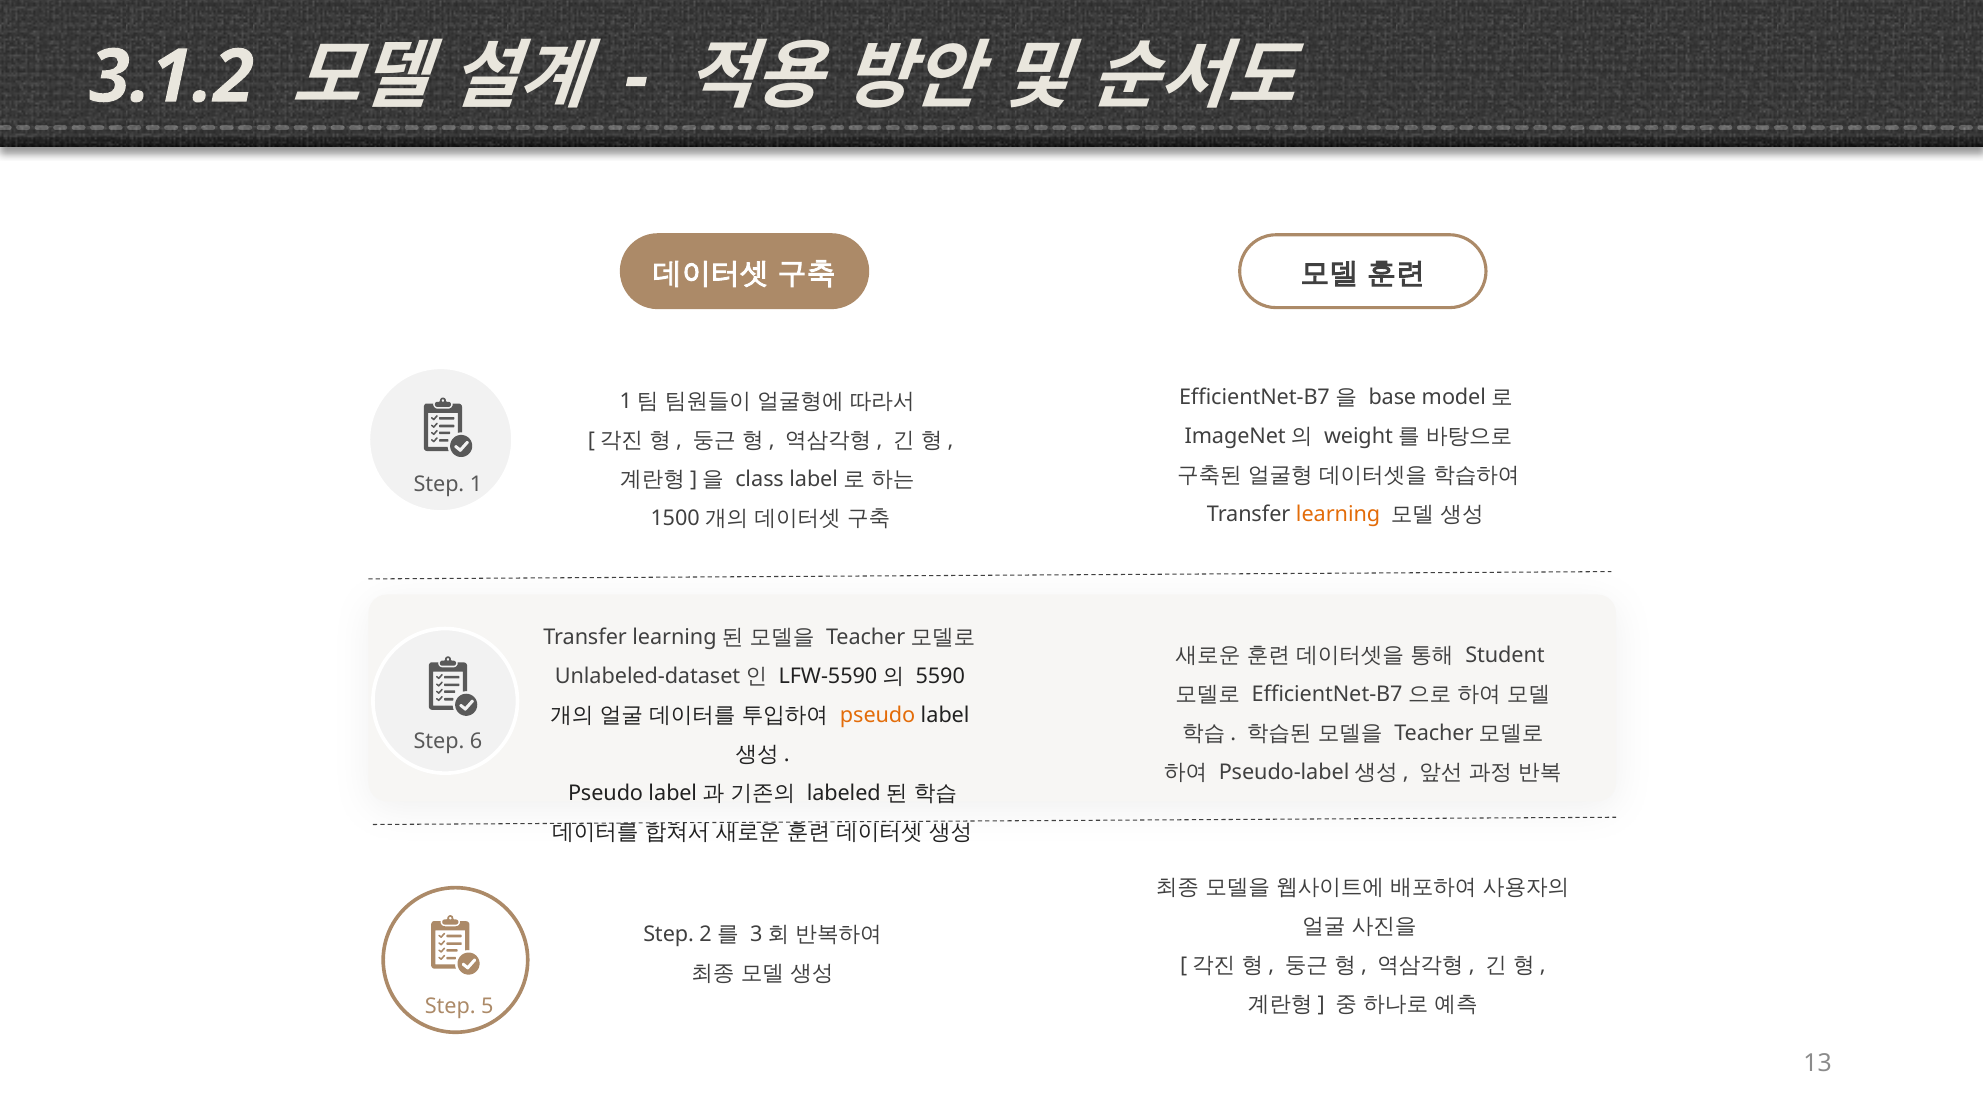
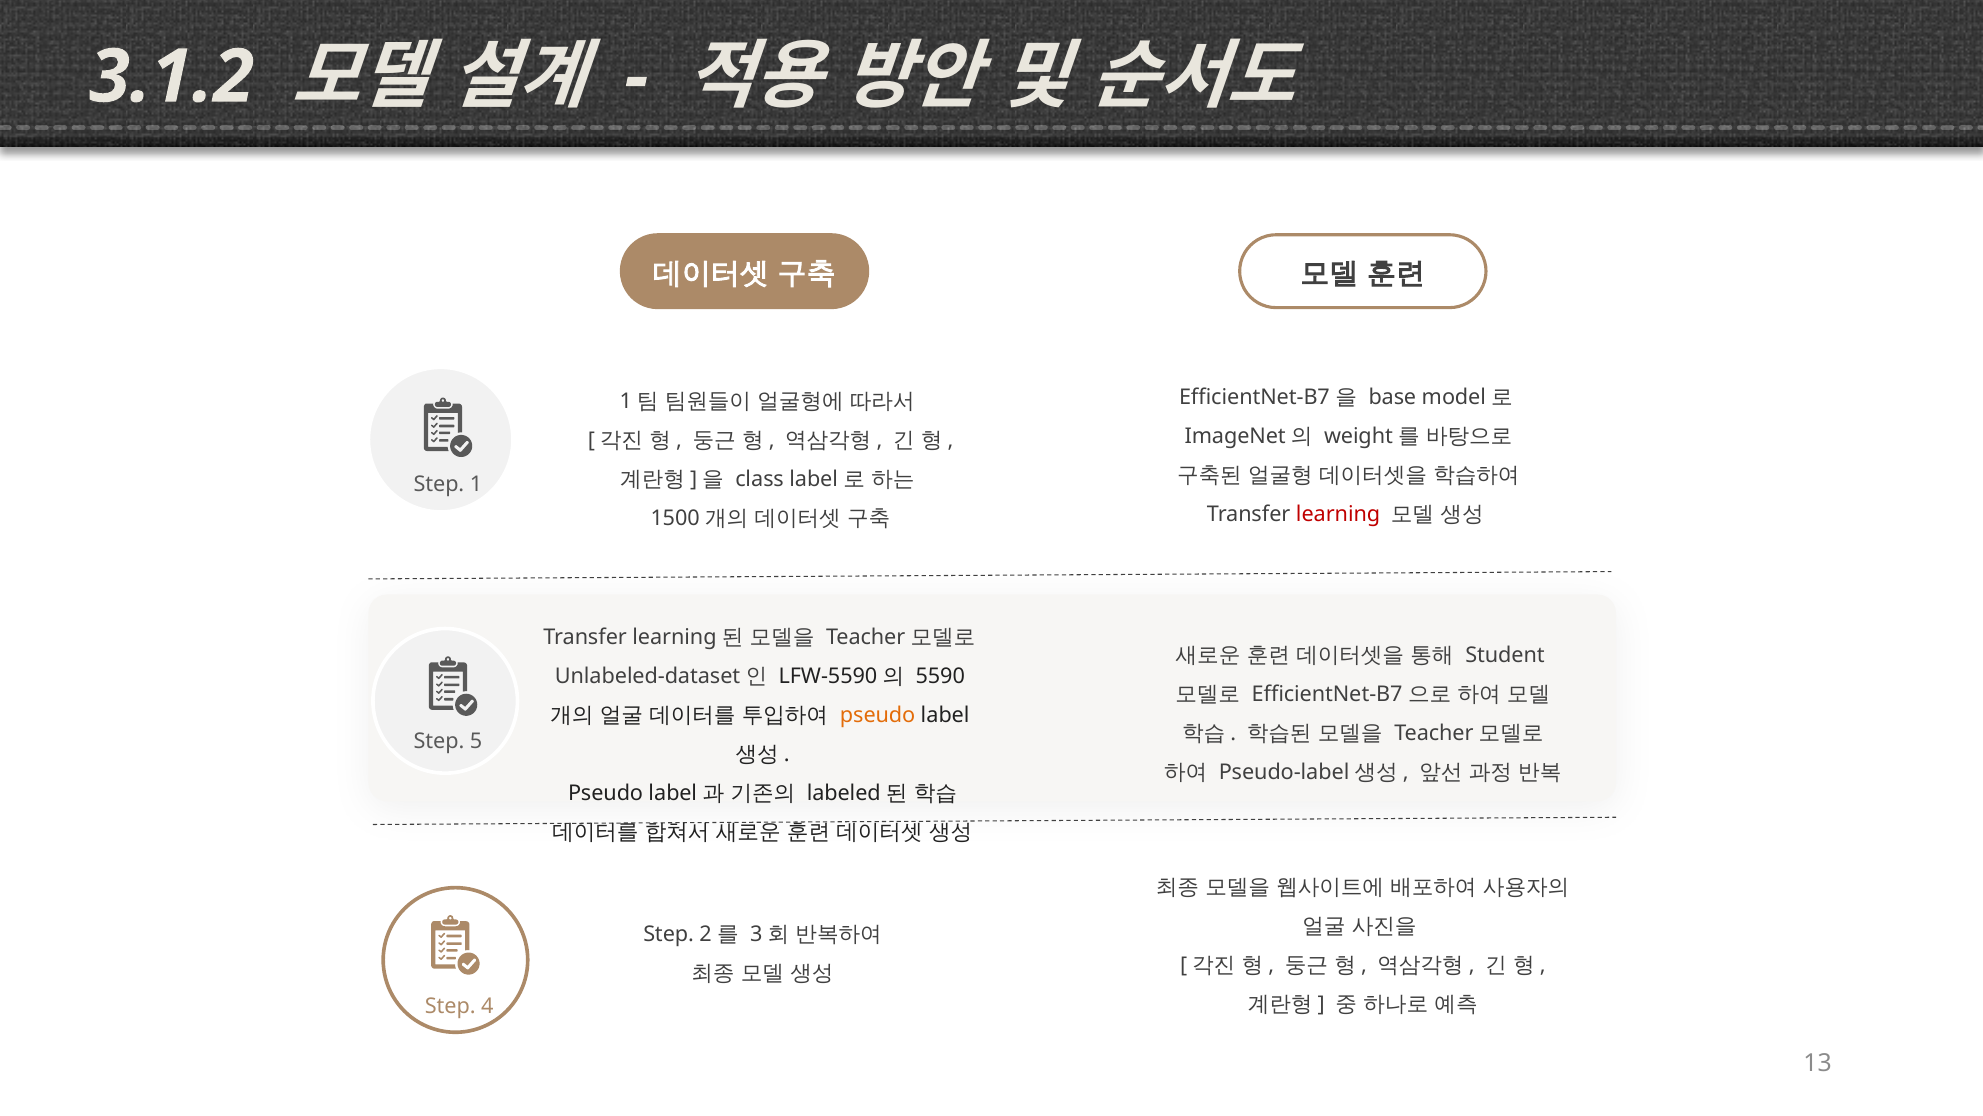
learning colour: orange -> red
6: 6 -> 5
5: 5 -> 4
